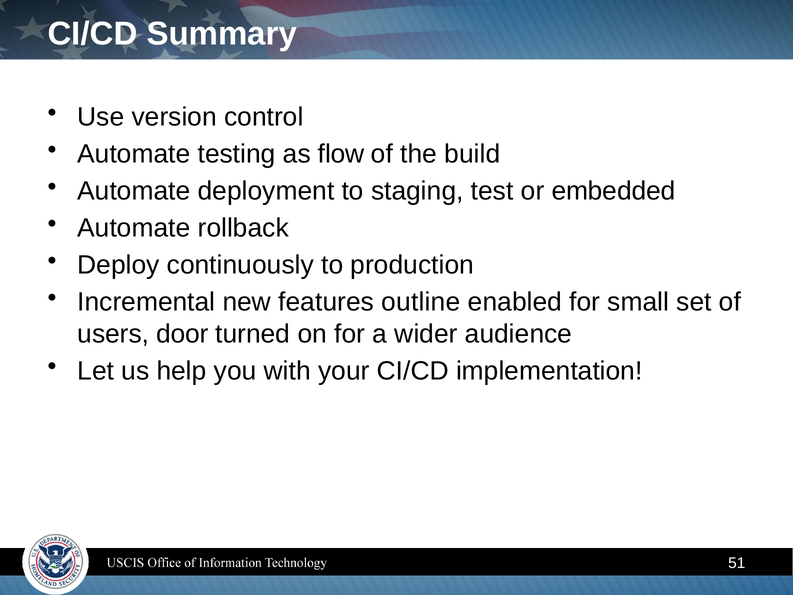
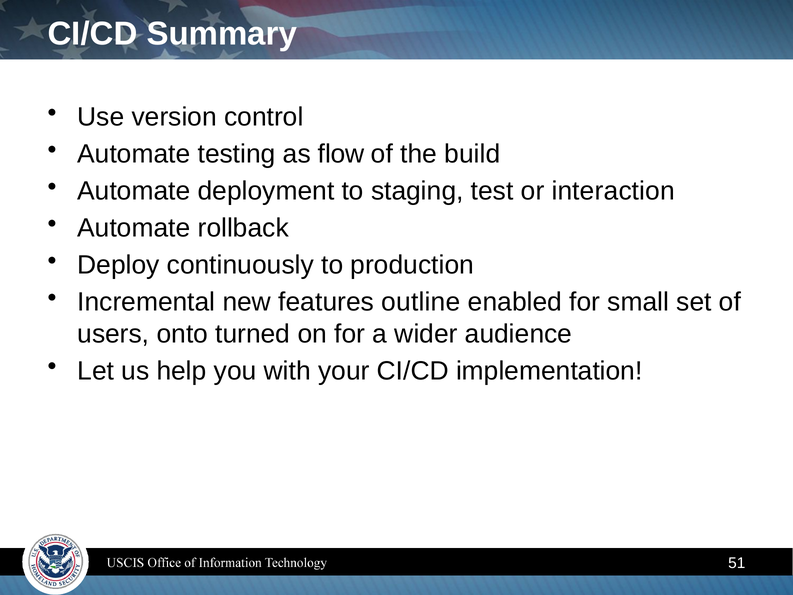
embedded: embedded -> interaction
door: door -> onto
